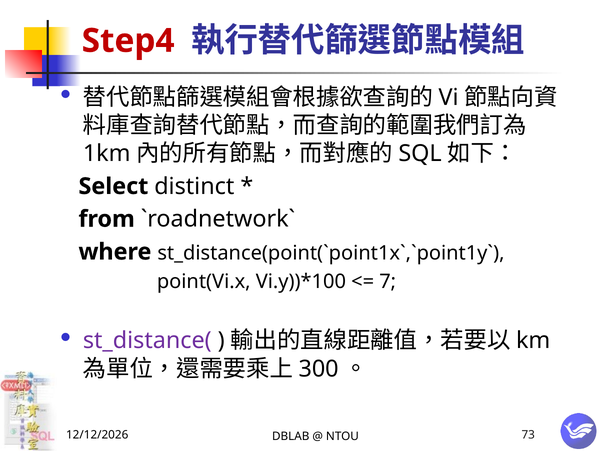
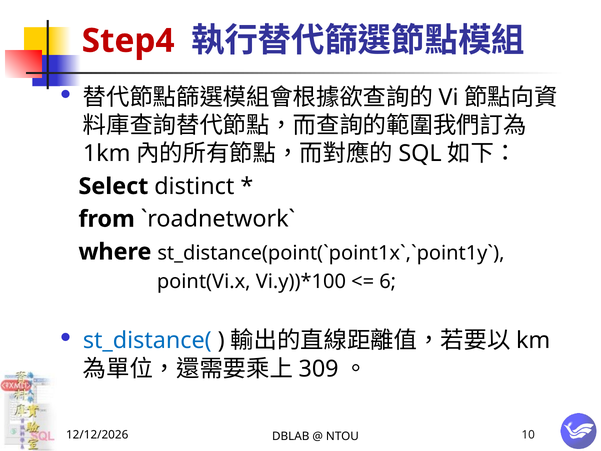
7: 7 -> 6
st_distance( colour: purple -> blue
300: 300 -> 309
73: 73 -> 10
